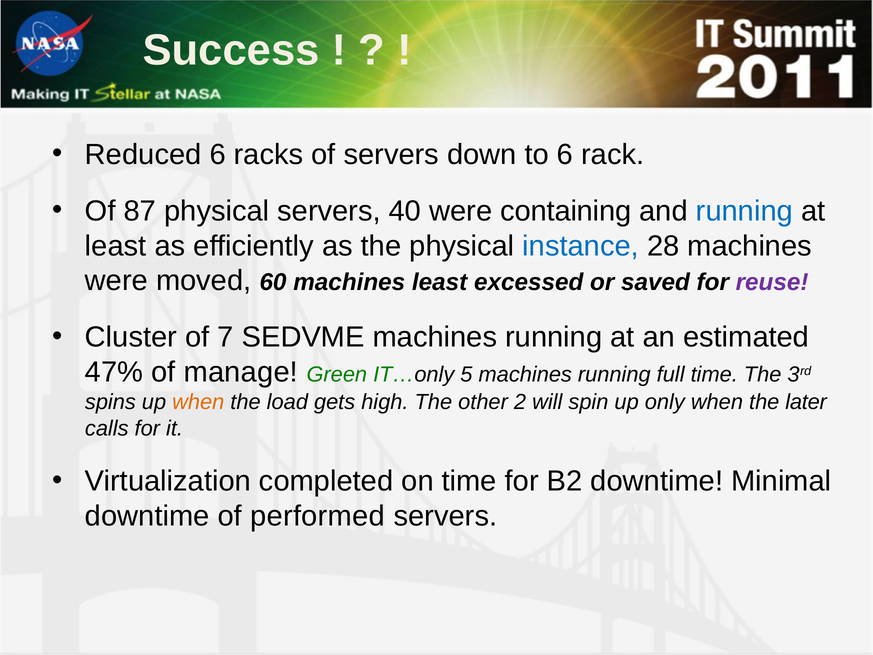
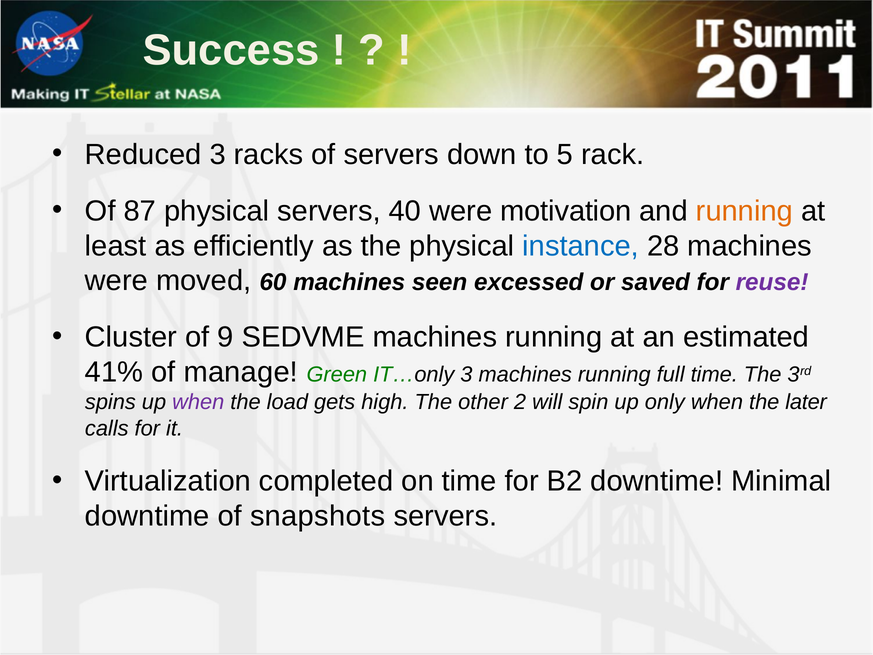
Reduced 6: 6 -> 3
to 6: 6 -> 5
containing: containing -> motivation
running at (744, 211) colour: blue -> orange
machines least: least -> seen
7: 7 -> 9
47%: 47% -> 41%
IT…only 5: 5 -> 3
when at (198, 402) colour: orange -> purple
performed: performed -> snapshots
